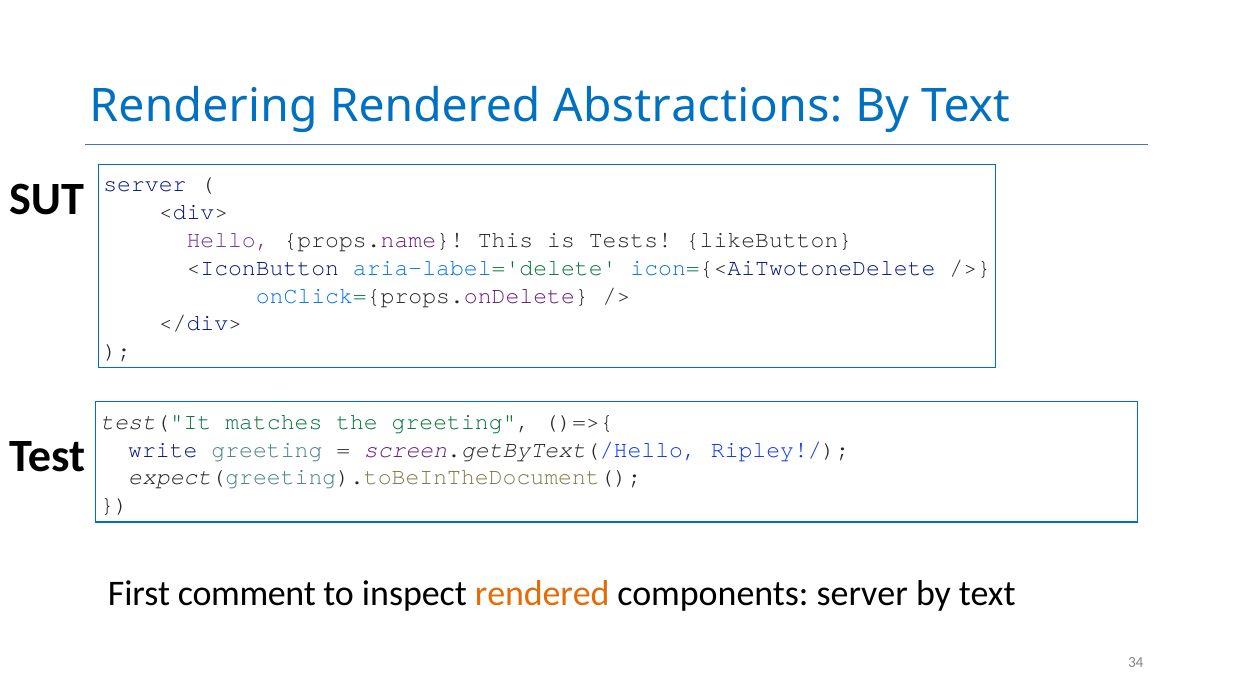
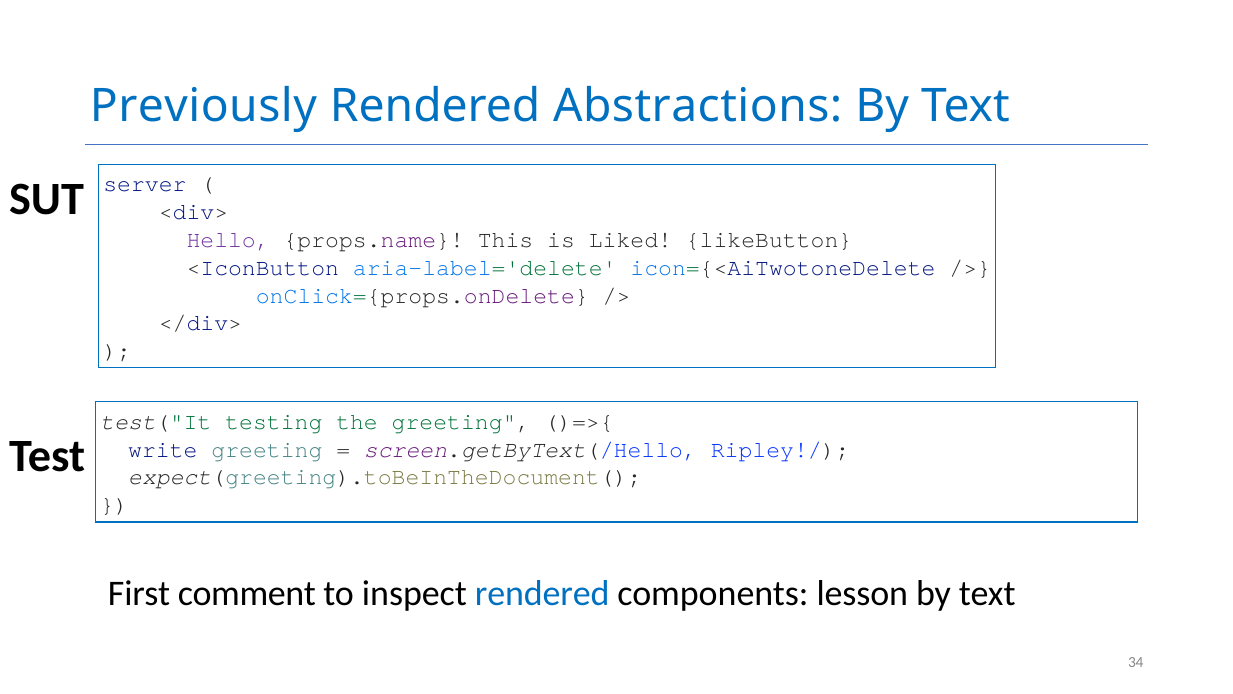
Rendering: Rendering -> Previously
Tests: Tests -> Liked
matches: matches -> testing
rendered at (542, 593) colour: orange -> blue
components server: server -> lesson
